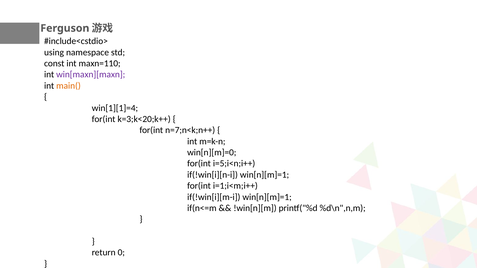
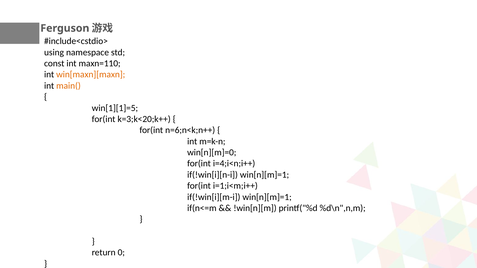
win[maxn][maxn colour: purple -> orange
win[1][1]=4: win[1][1]=4 -> win[1][1]=5
n=7;n<k;n++: n=7;n<k;n++ -> n=6;n<k;n++
i=5;i<n;i++: i=5;i<n;i++ -> i=4;i<n;i++
